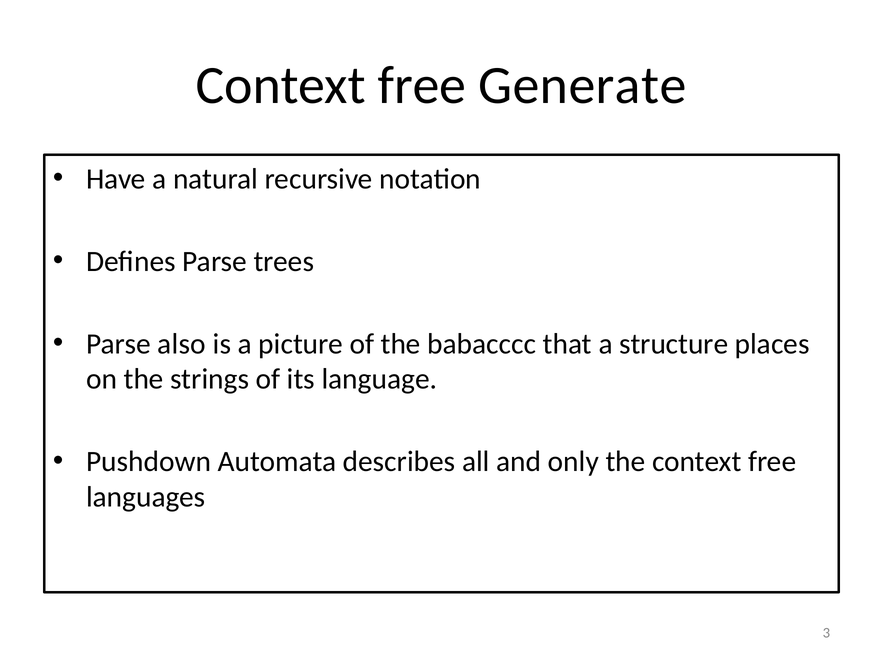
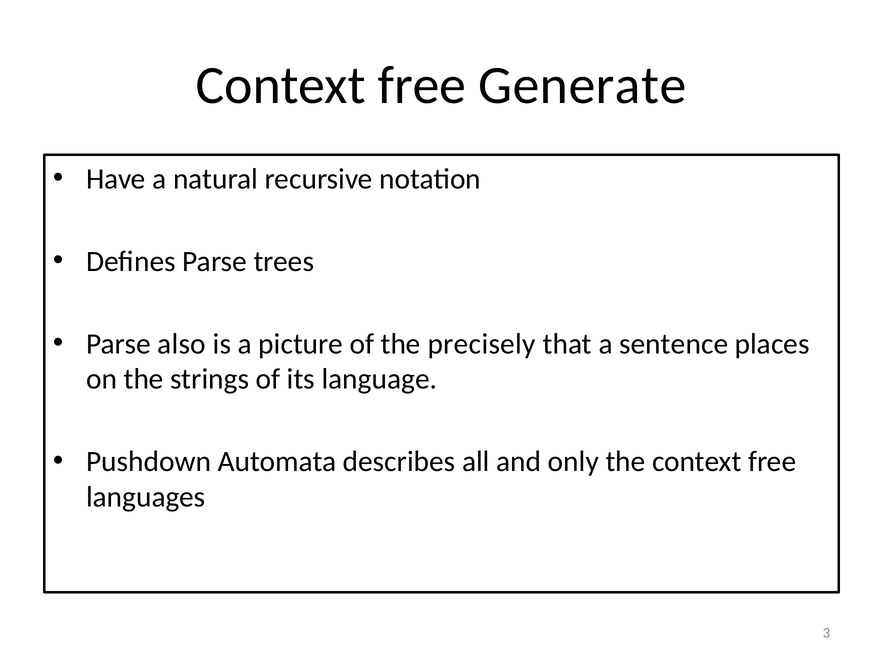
babacccc: babacccc -> precisely
structure: structure -> sentence
